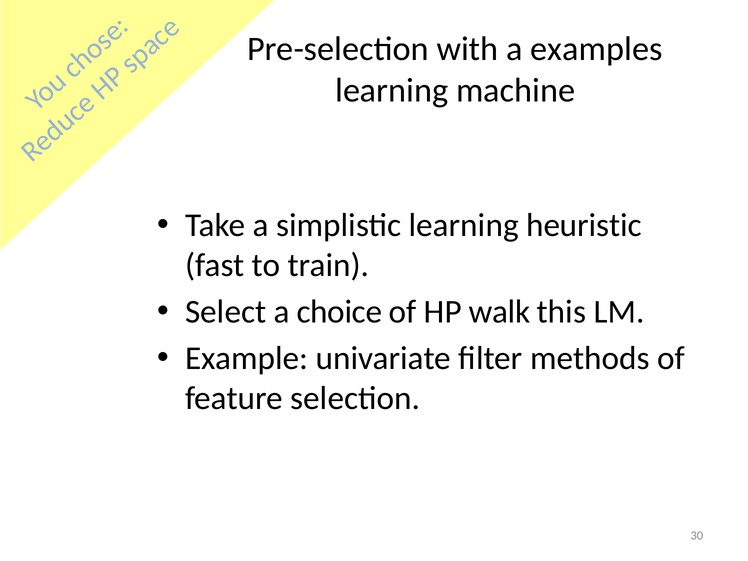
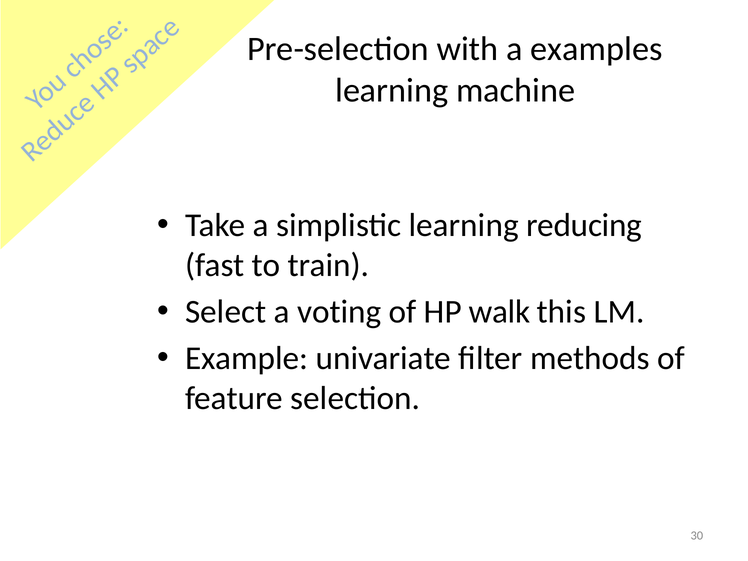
heuristic: heuristic -> reducing
choice: choice -> voting
